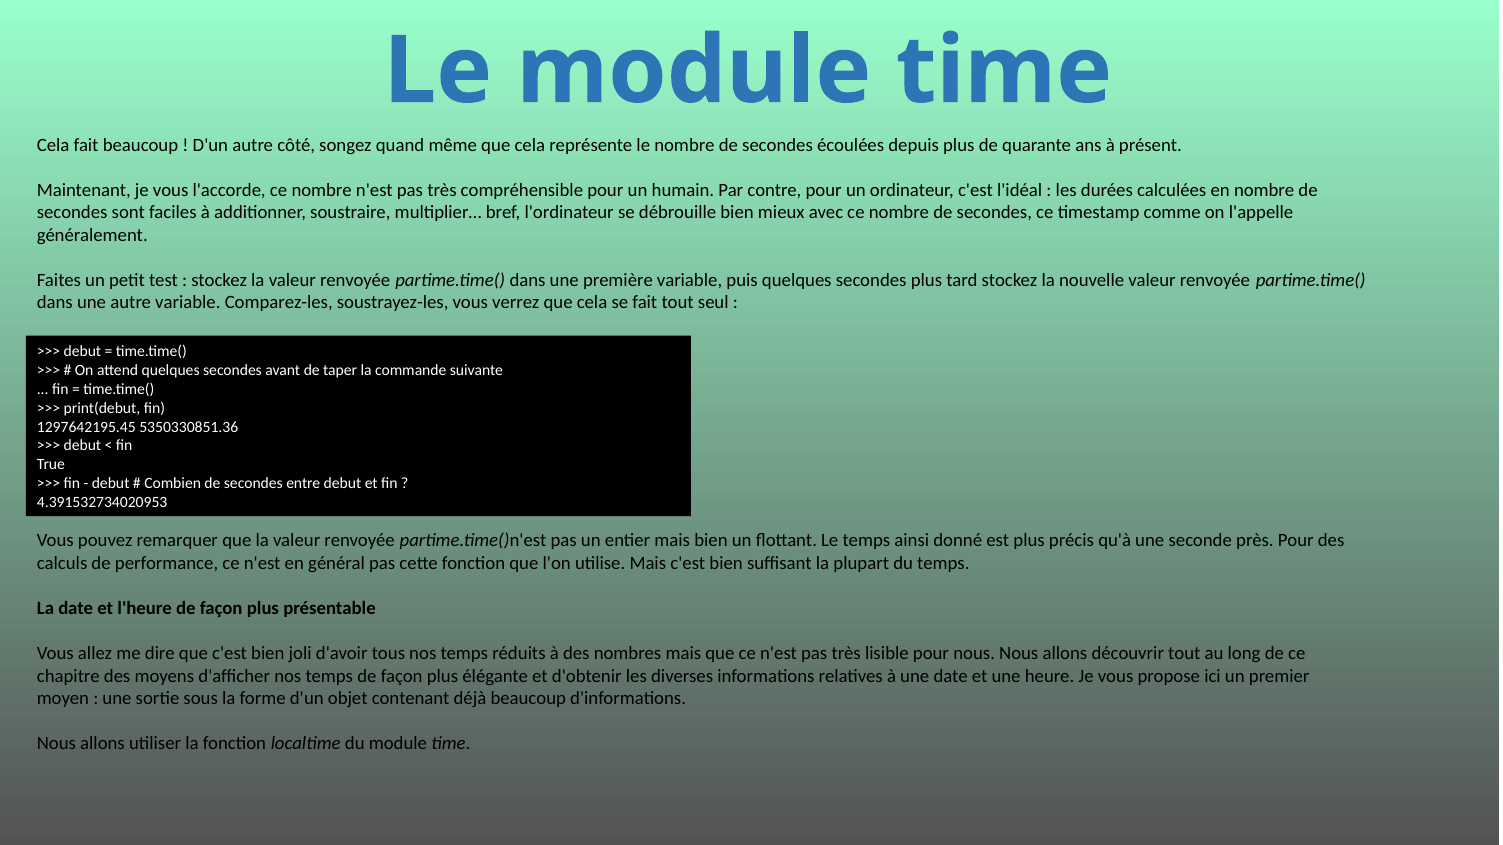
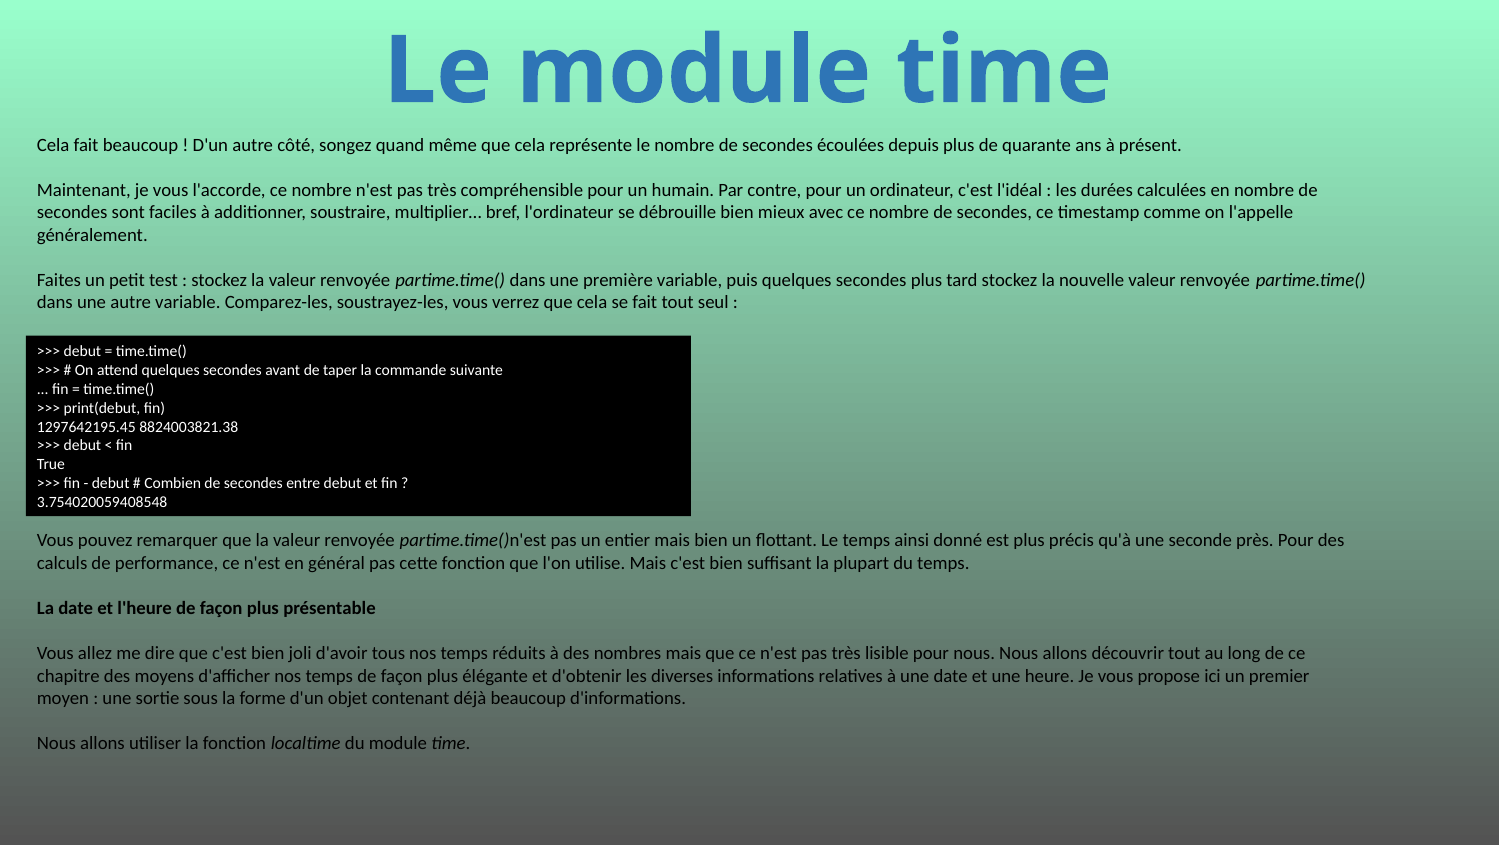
5350330851.36: 5350330851.36 -> 8824003821.38
4.391532734020953: 4.391532734020953 -> 3.754020059408548
